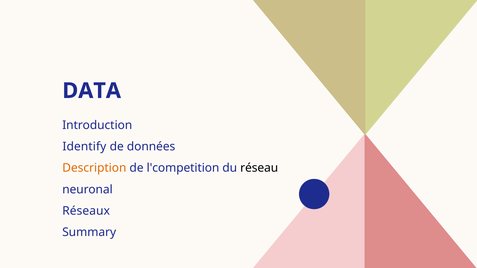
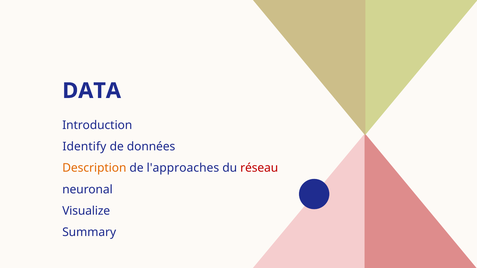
l'competition: l'competition -> l'approaches
réseau colour: black -> red
Réseaux: Réseaux -> Visualize
